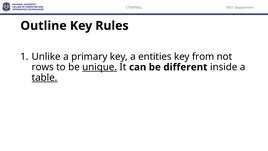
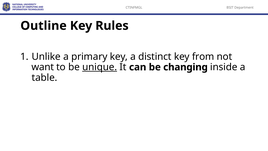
entities: entities -> distinct
rows: rows -> want
different: different -> changing
table underline: present -> none
